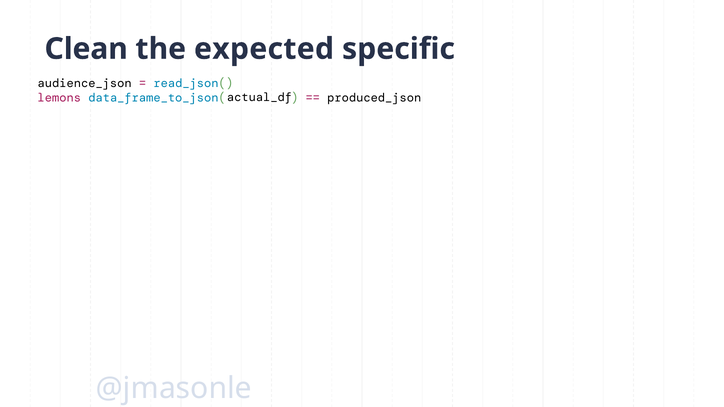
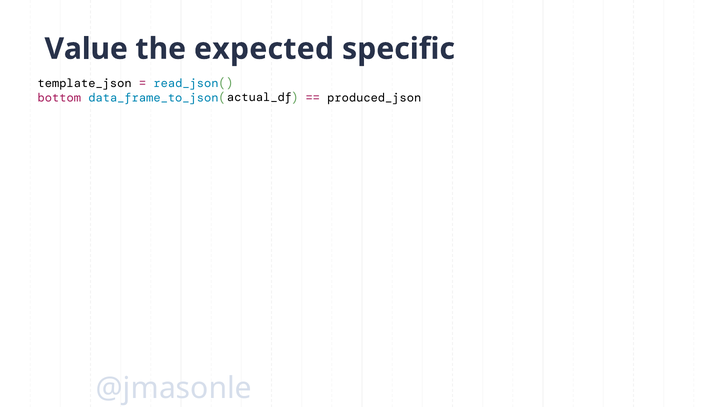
Clean: Clean -> Value
audience_json: audience_json -> template_json
lemons: lemons -> bottom
